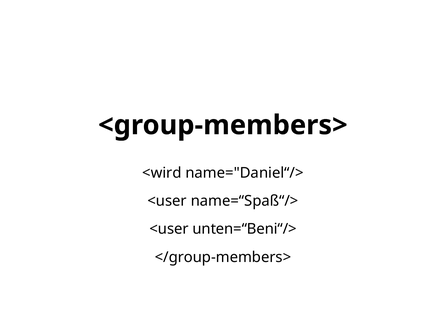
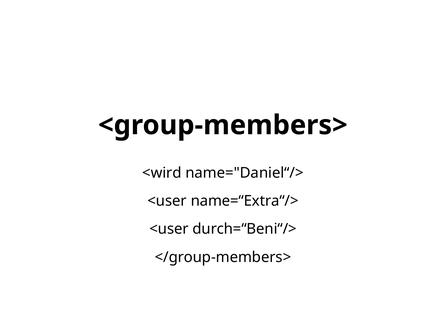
name=“Spaß“/>: name=“Spaß“/> -> name=“Extra“/>
unten=“Beni“/>: unten=“Beni“/> -> durch=“Beni“/>
